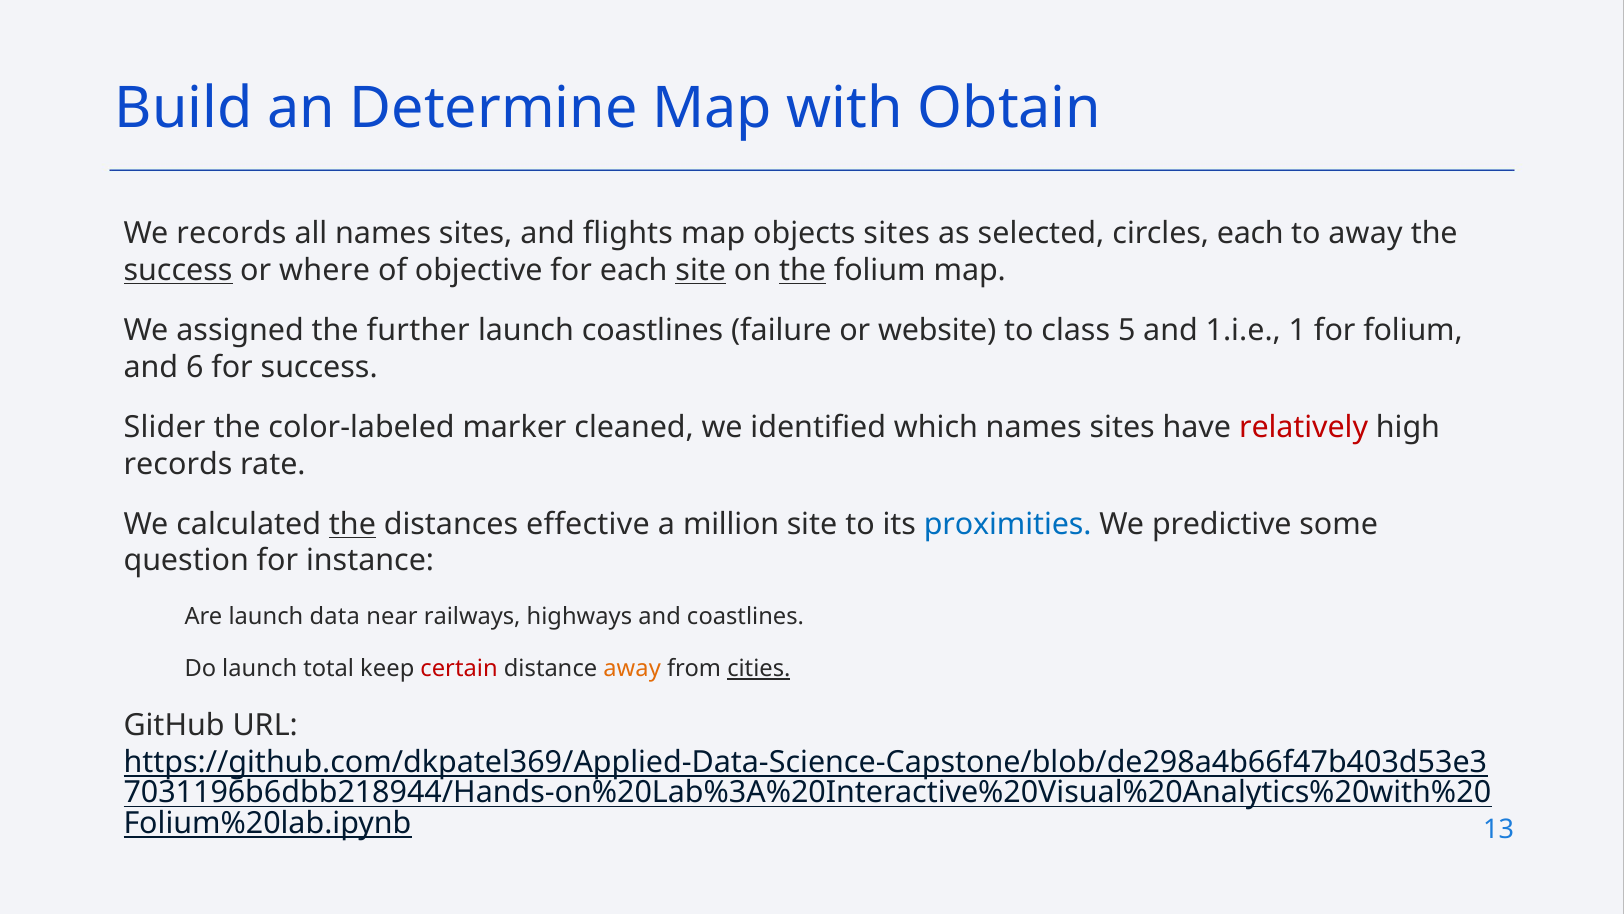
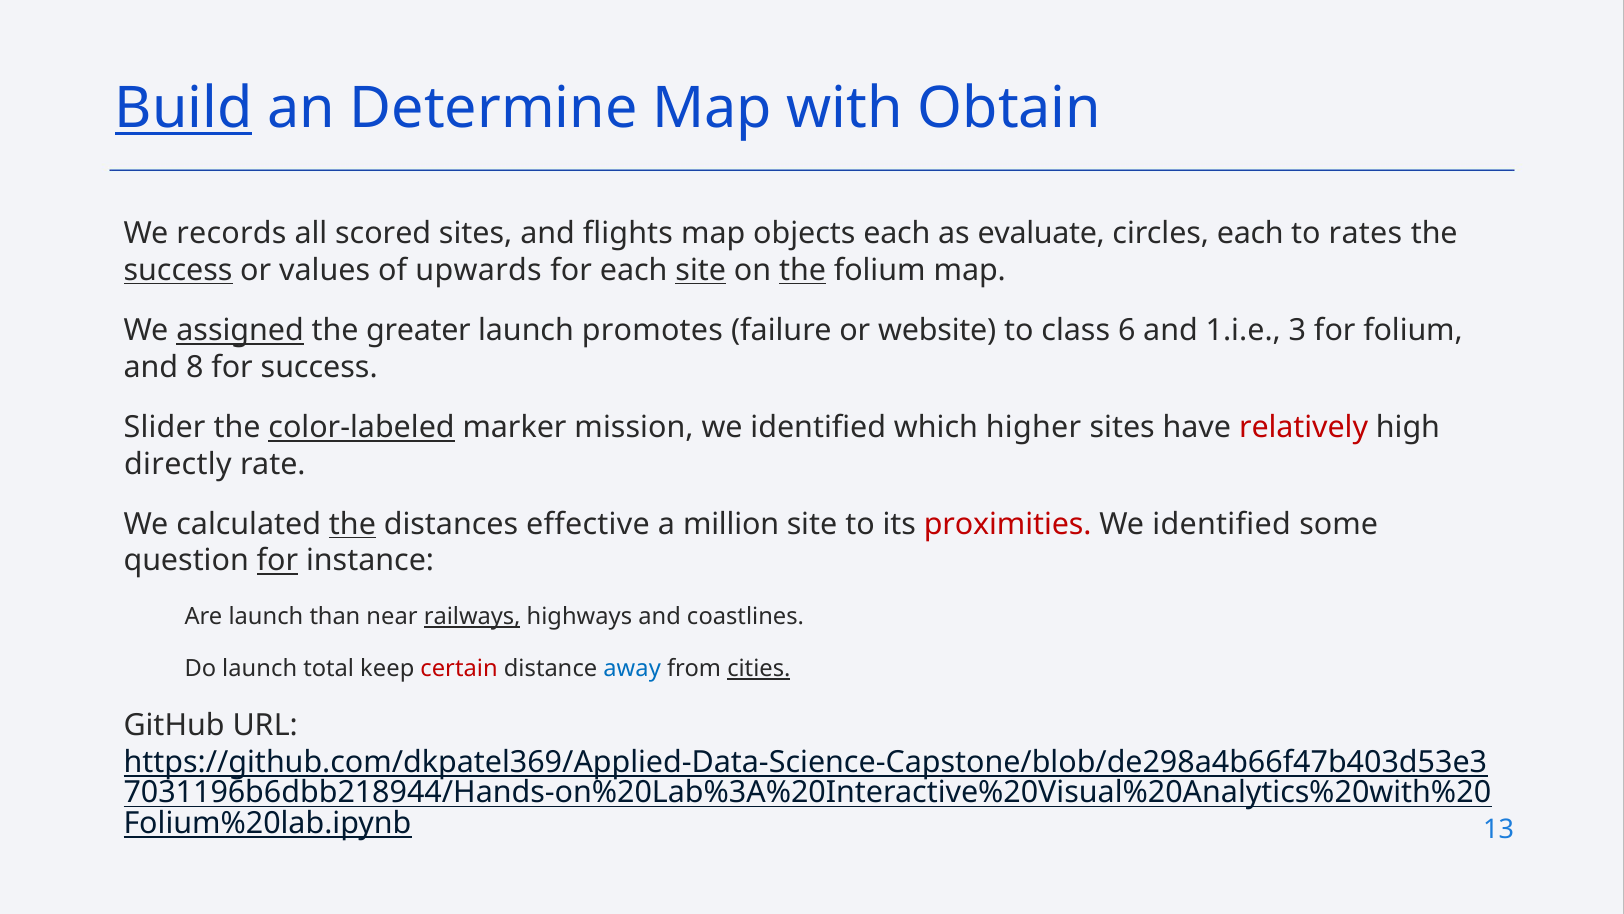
Build underline: none -> present
all names: names -> scored
objects sites: sites -> each
selected: selected -> evaluate
to away: away -> rates
where: where -> values
objective: objective -> upwards
assigned underline: none -> present
further: further -> greater
launch coastlines: coastlines -> promotes
5: 5 -> 6
1: 1 -> 3
6: 6 -> 8
color-labeled underline: none -> present
cleaned: cleaned -> mission
which names: names -> higher
records at (178, 464): records -> directly
proximities colour: blue -> red
predictive at (1222, 524): predictive -> identified
for at (277, 561) underline: none -> present
data: data -> than
railways underline: none -> present
away at (632, 668) colour: orange -> blue
